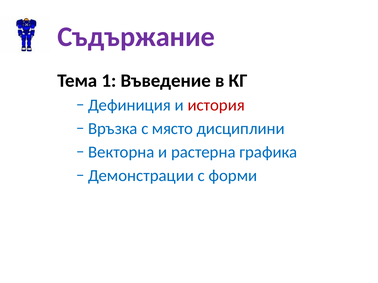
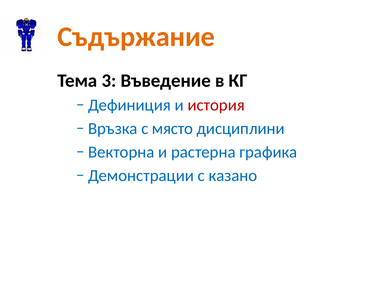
Съдържание colour: purple -> orange
1: 1 -> 3
форми: форми -> казано
